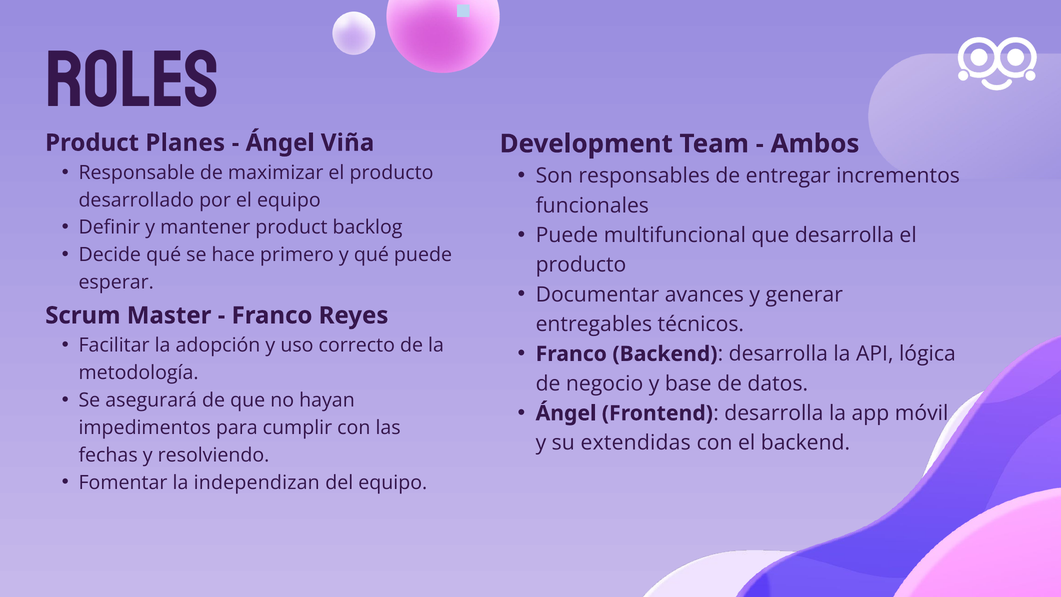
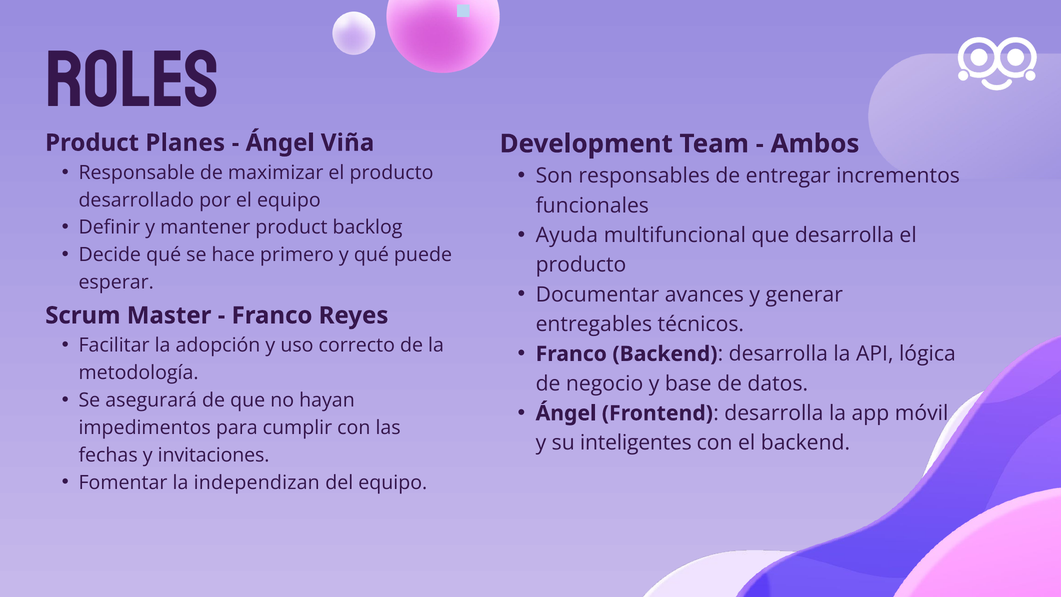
Puede at (567, 235): Puede -> Ayuda
extendidas: extendidas -> inteligentes
resolviendo: resolviendo -> invitaciones
